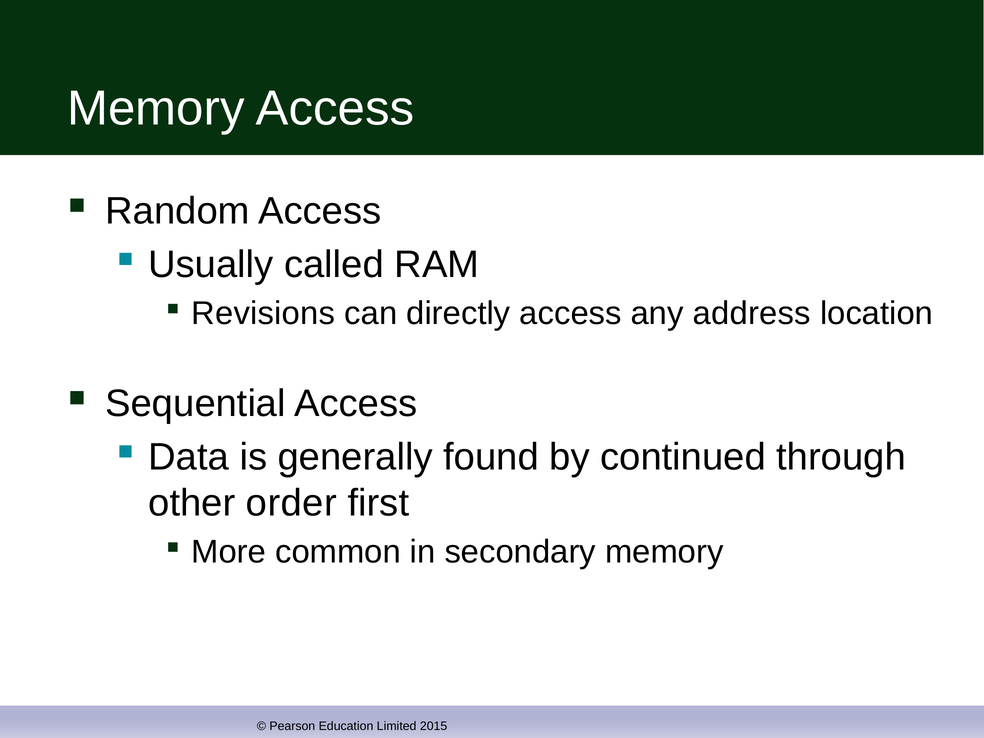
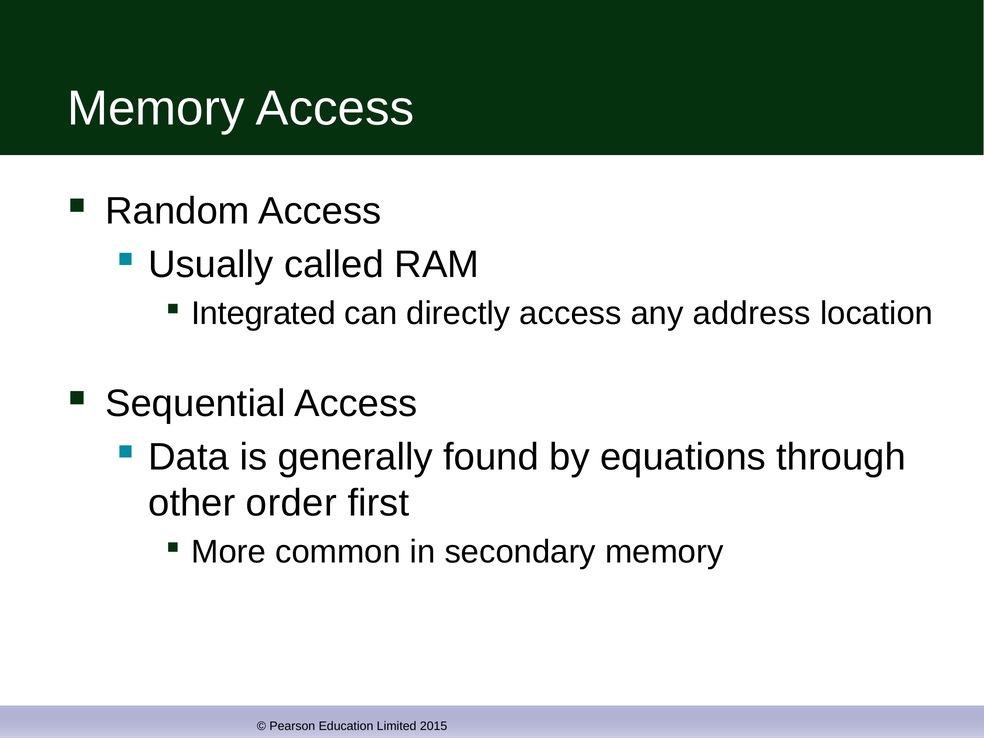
Revisions: Revisions -> Integrated
continued: continued -> equations
